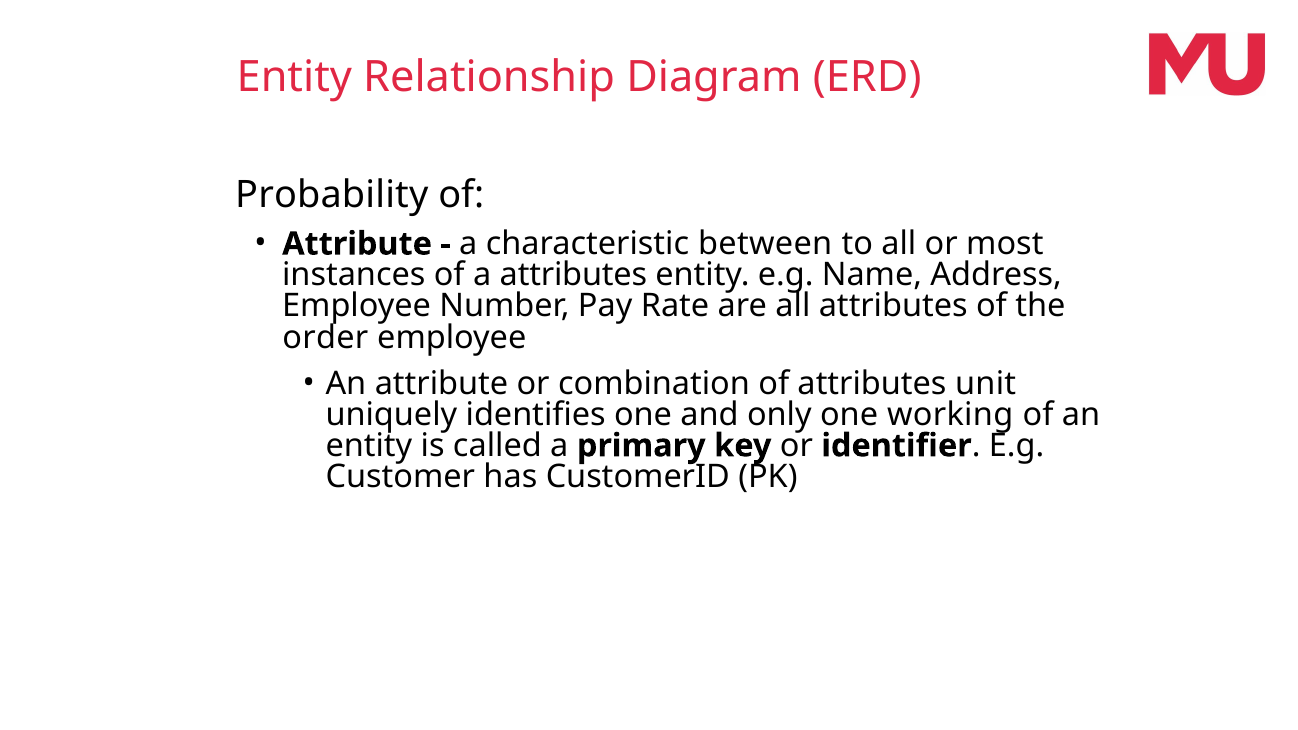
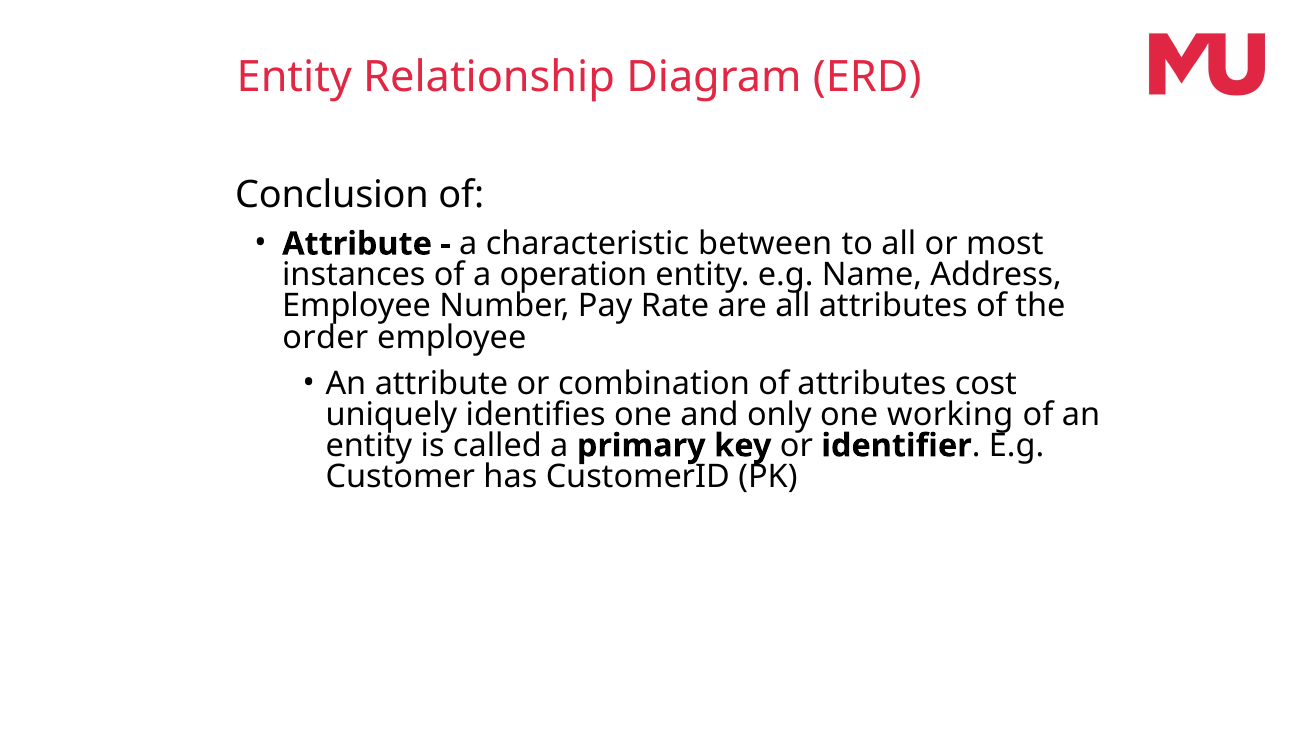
Probability: Probability -> Conclusion
a attributes: attributes -> operation
unit: unit -> cost
